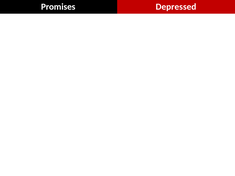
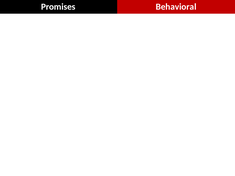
Depressed: Depressed -> Behavioral
